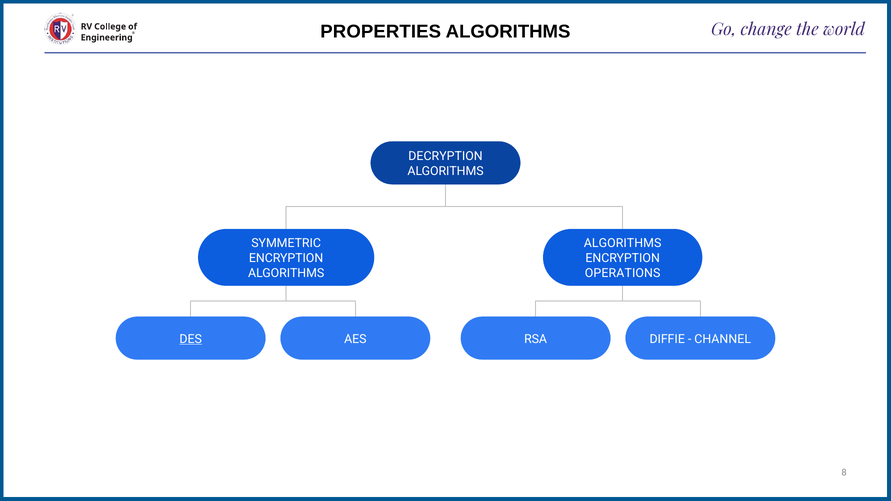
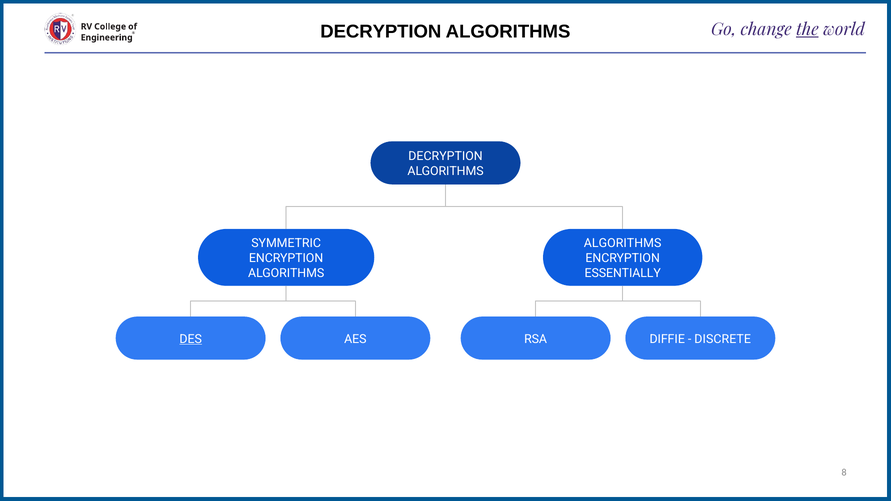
the underline: none -> present
PROPERTIES at (381, 32): PROPERTIES -> DECRYPTION
OPERATIONS: OPERATIONS -> ESSENTIALLY
CHANNEL: CHANNEL -> DISCRETE
